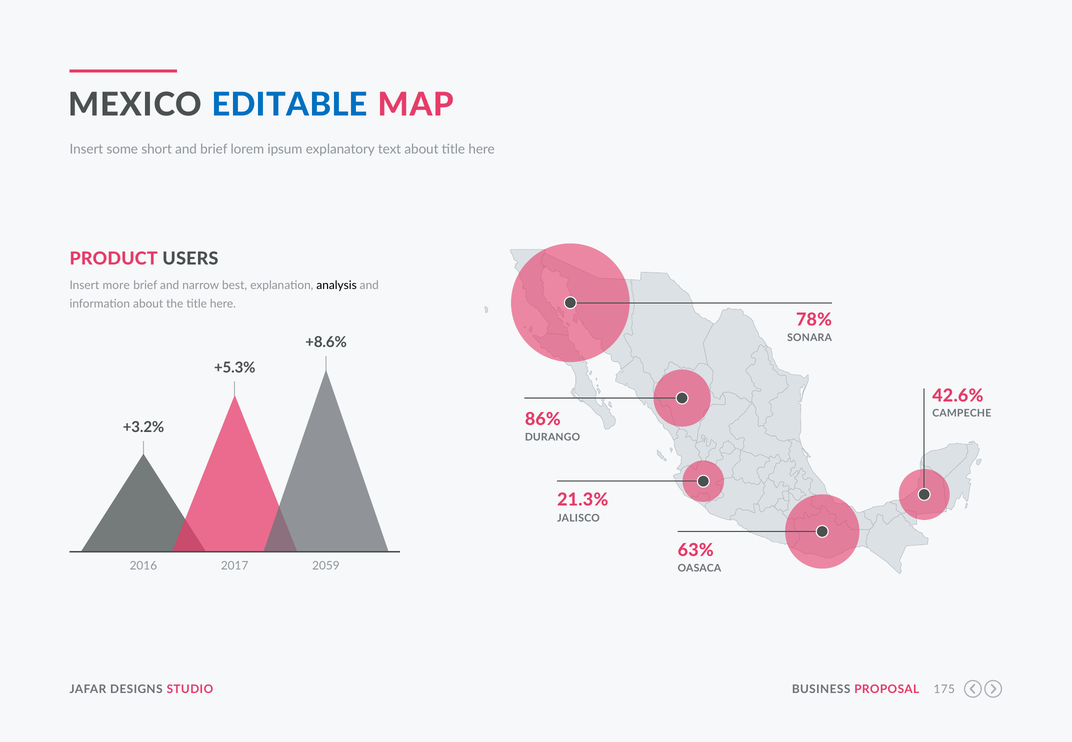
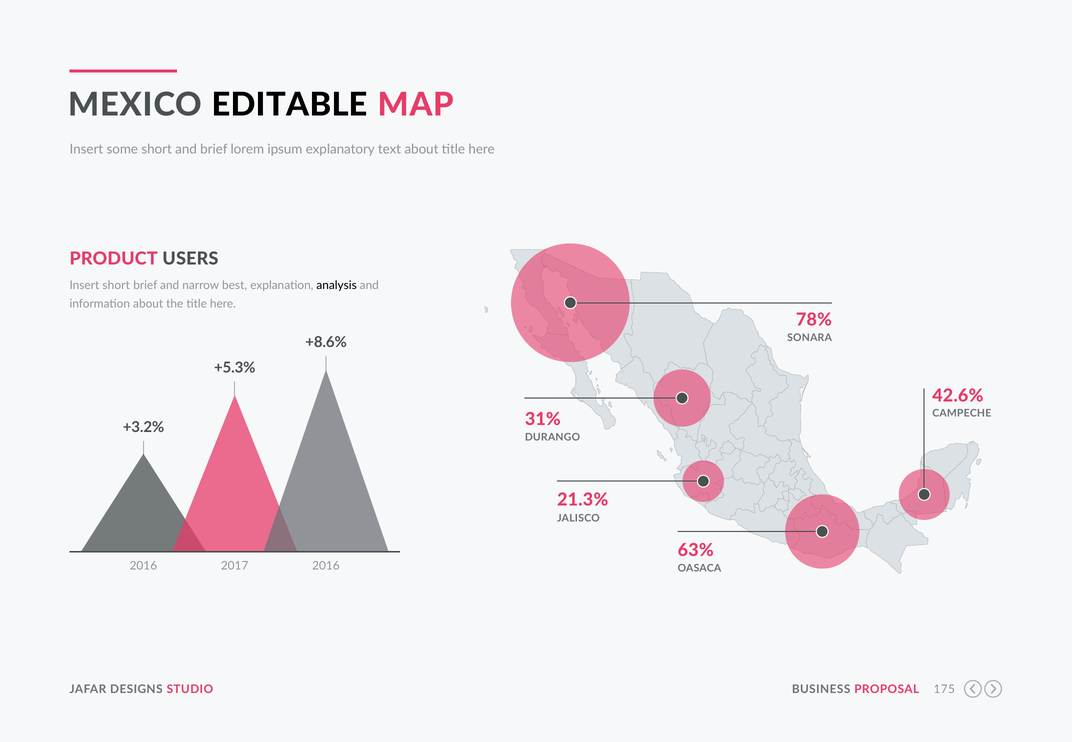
EDITABLE colour: blue -> black
Insert more: more -> short
86%: 86% -> 31%
2059 at (326, 566): 2059 -> 2016
